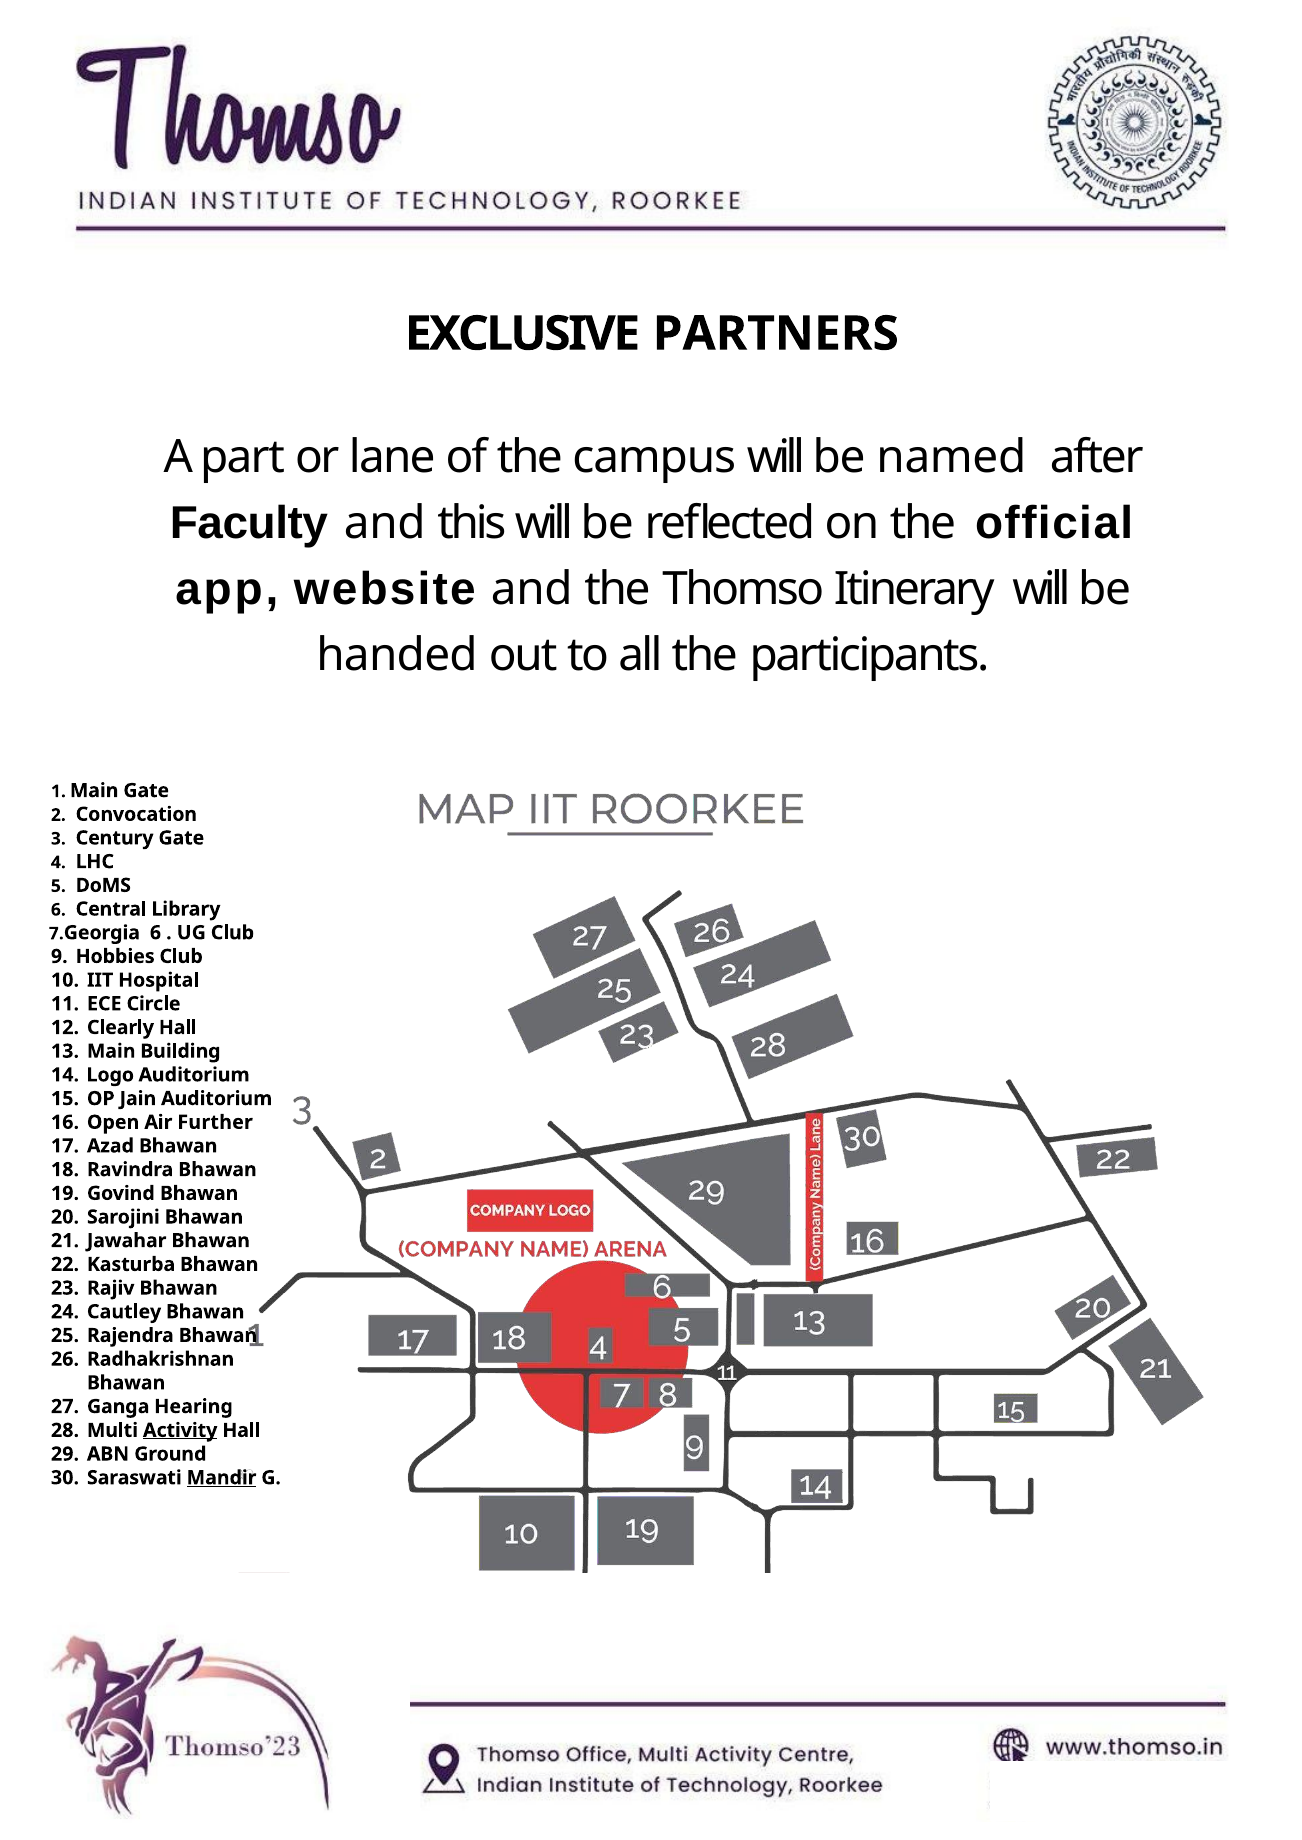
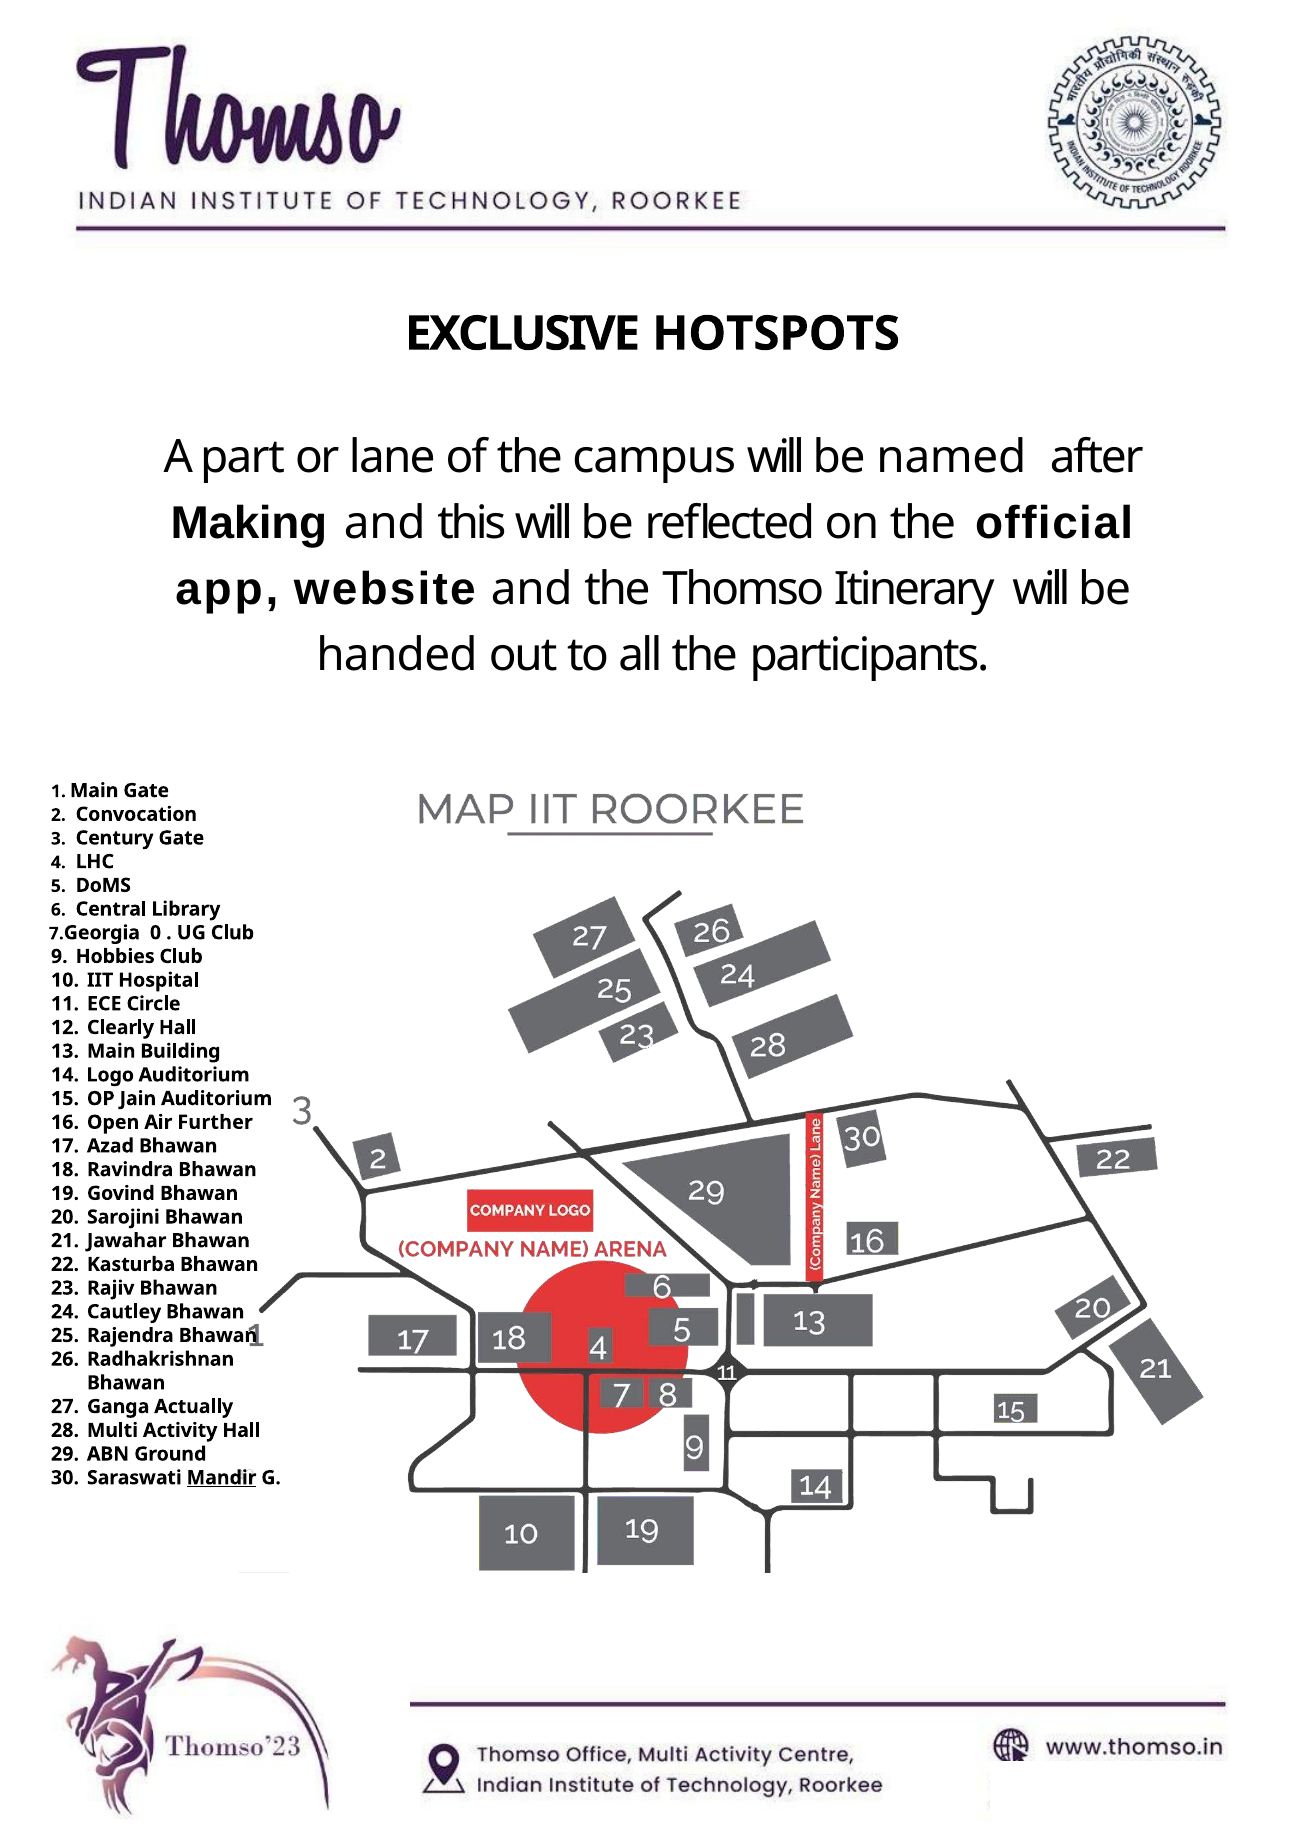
PARTNERS: PARTNERS -> HOTSPOTS
Faculty: Faculty -> Making
6 at (156, 933): 6 -> 0
Hearing: Hearing -> Actually
Activity underline: present -> none
